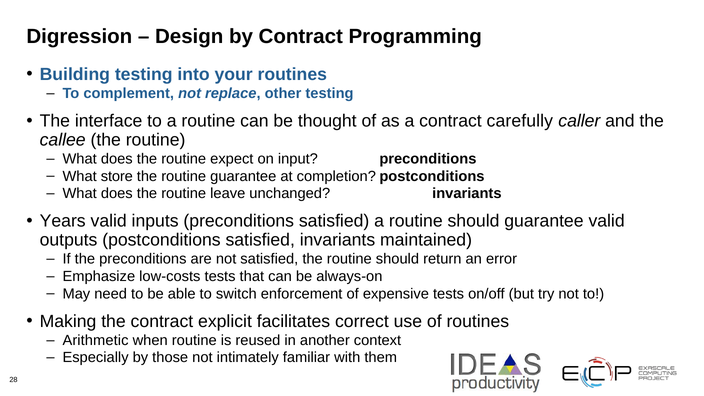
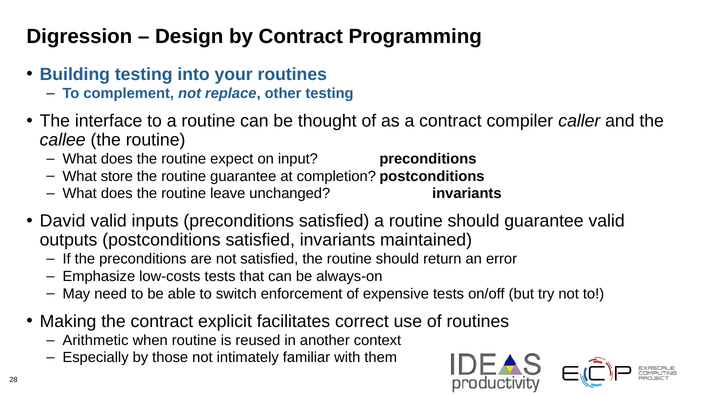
carefully: carefully -> compiler
Years: Years -> David
